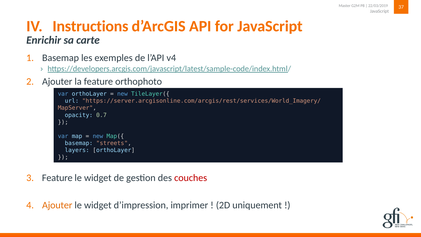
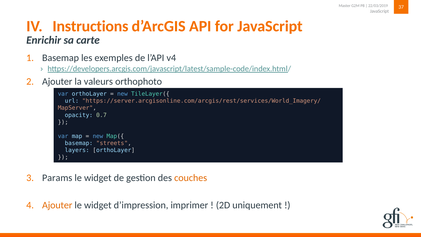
la feature: feature -> valeurs
Feature at (57, 178): Feature -> Params
couches colour: red -> orange
